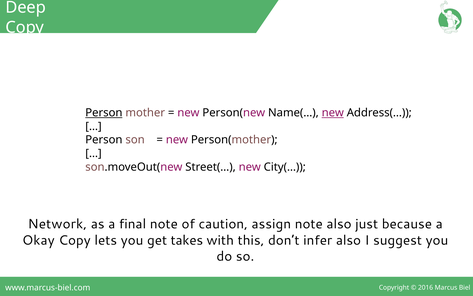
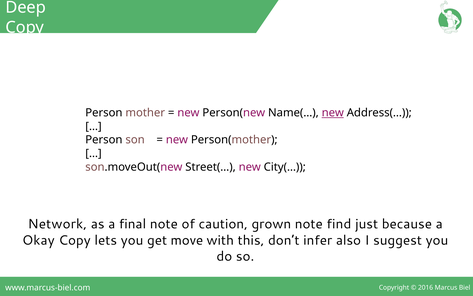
Person at (104, 113) underline: present -> none
assign: assign -> grown
note also: also -> find
takes: takes -> move
